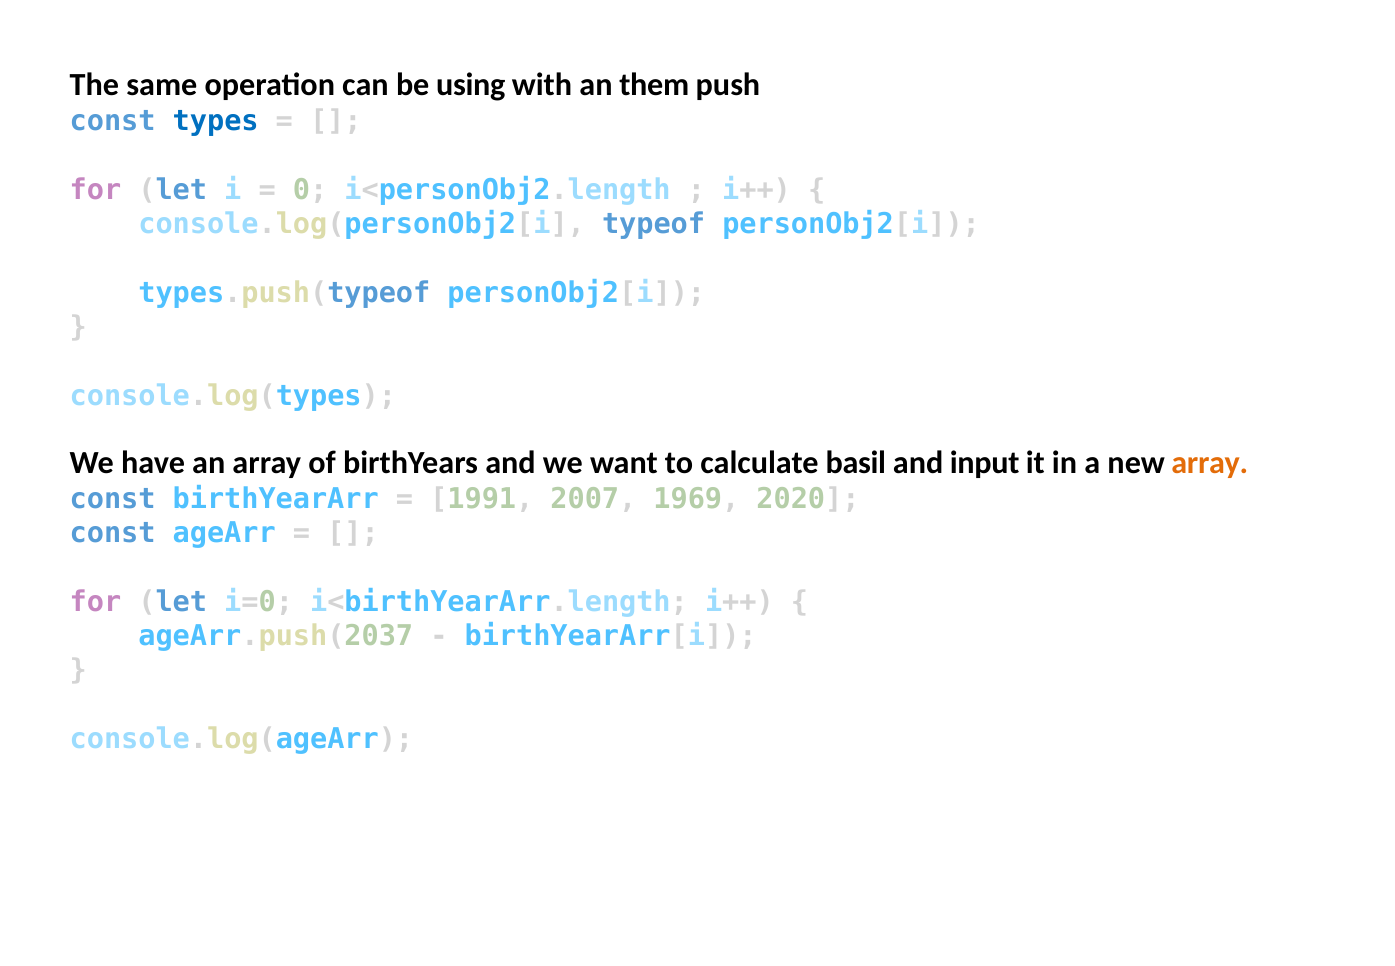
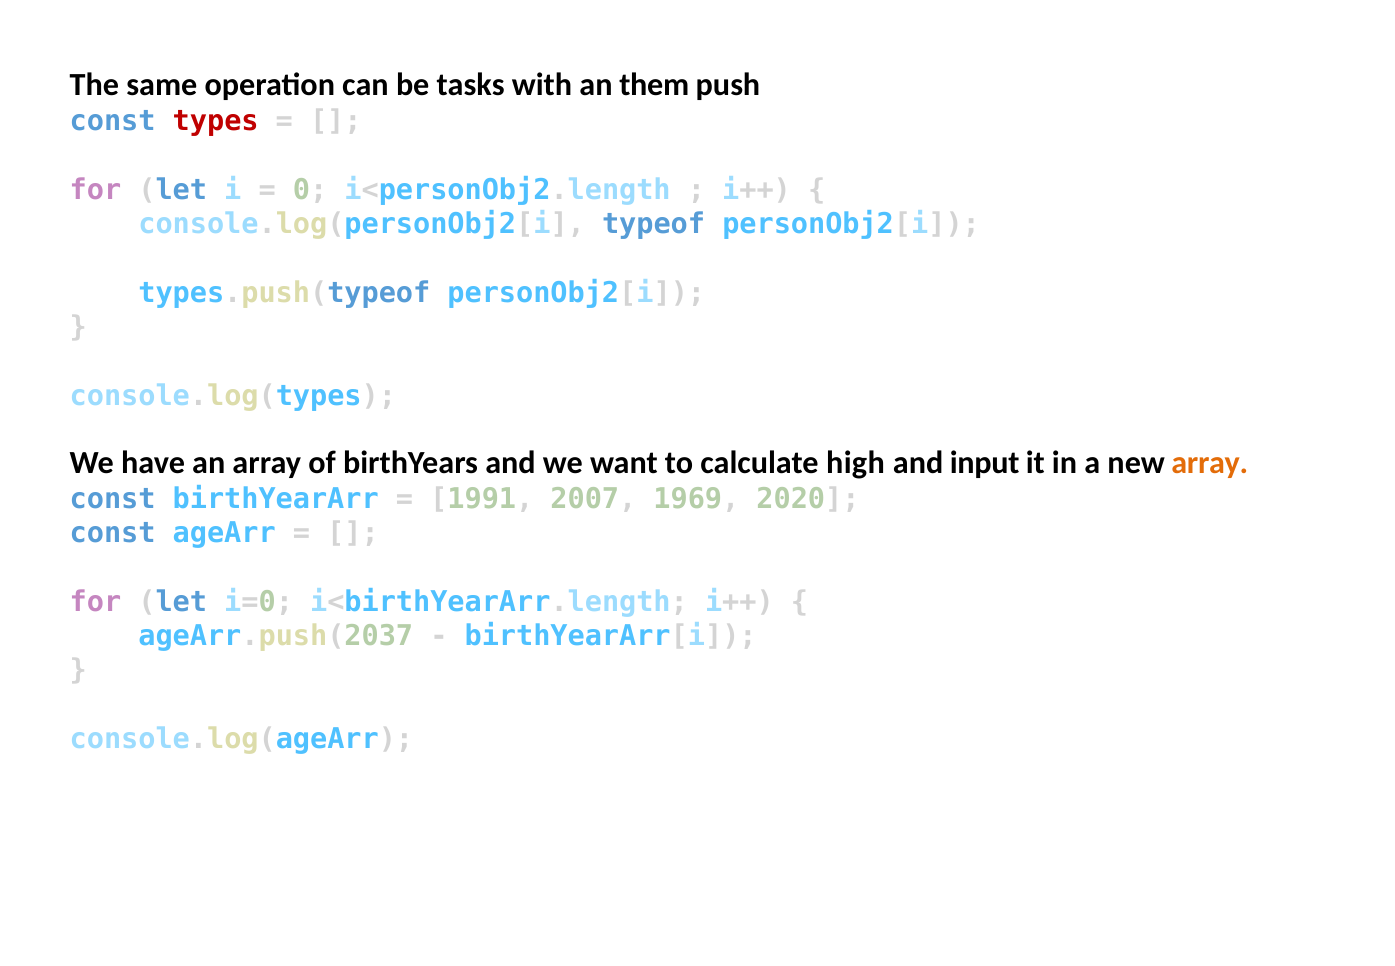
using: using -> tasks
types colour: blue -> red
basil: basil -> high
